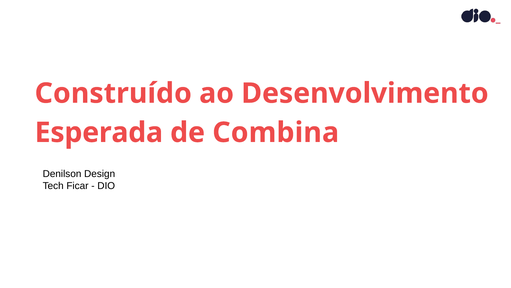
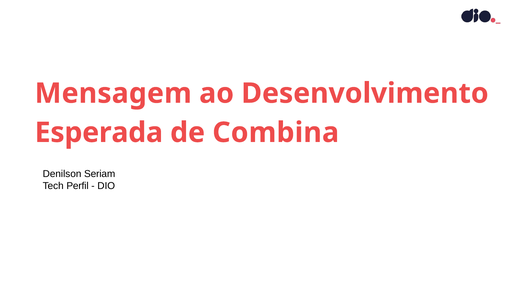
Construído: Construído -> Mensagem
Design: Design -> Seriam
Ficar: Ficar -> Perfil
